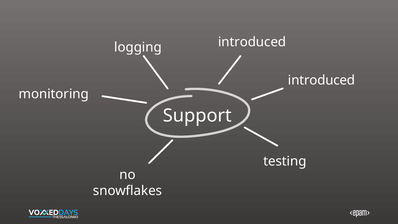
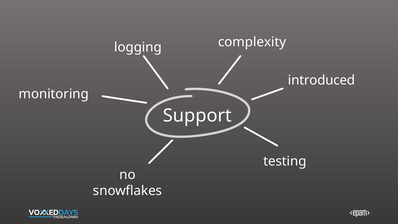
introduced at (252, 42): introduced -> complexity
